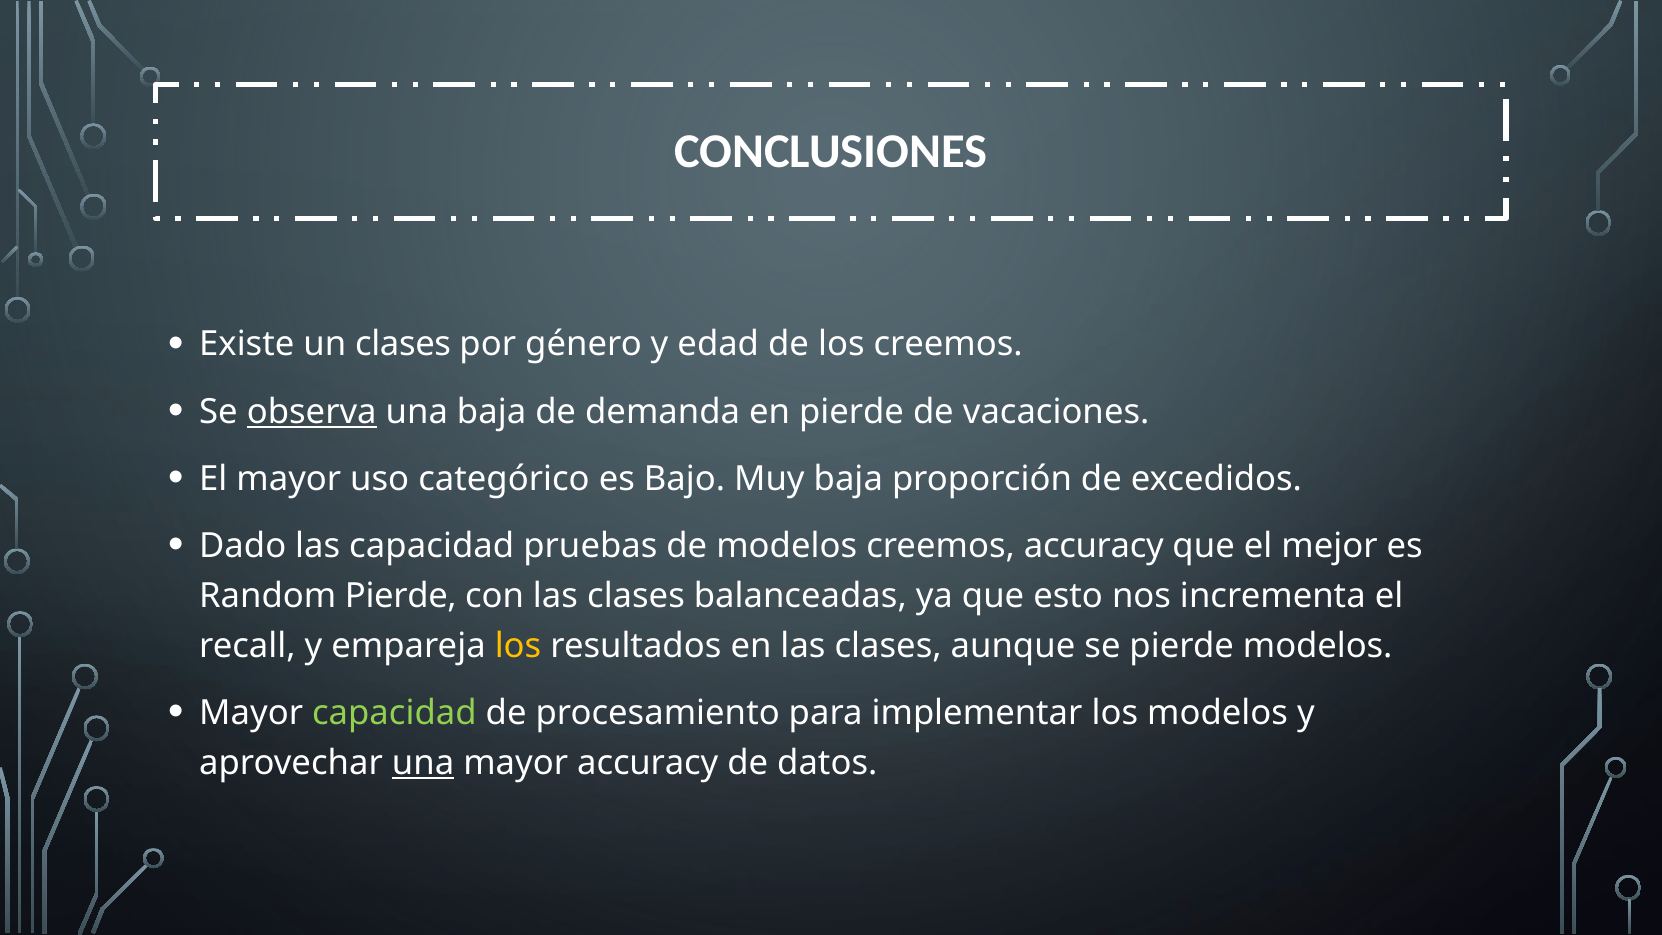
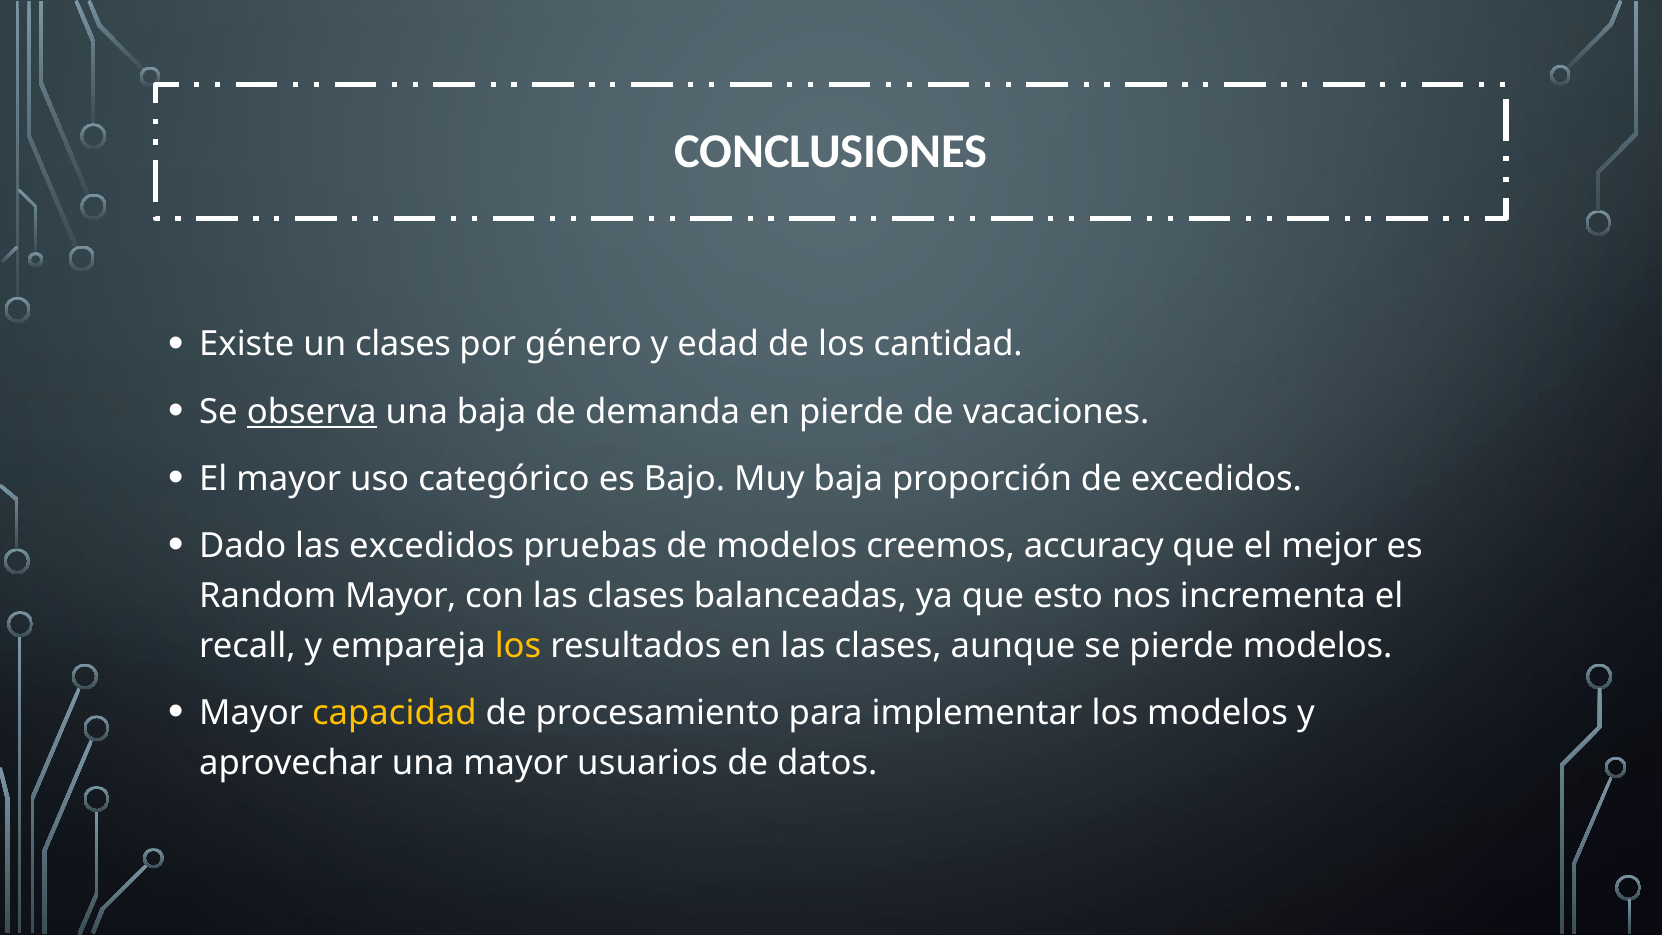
los creemos: creemos -> cantidad
las capacidad: capacidad -> excedidos
Random Pierde: Pierde -> Mayor
capacidad at (394, 713) colour: light green -> yellow
una at (423, 763) underline: present -> none
mayor accuracy: accuracy -> usuarios
